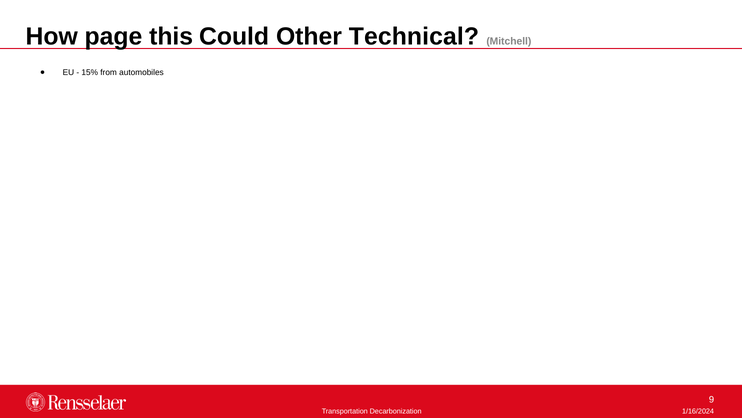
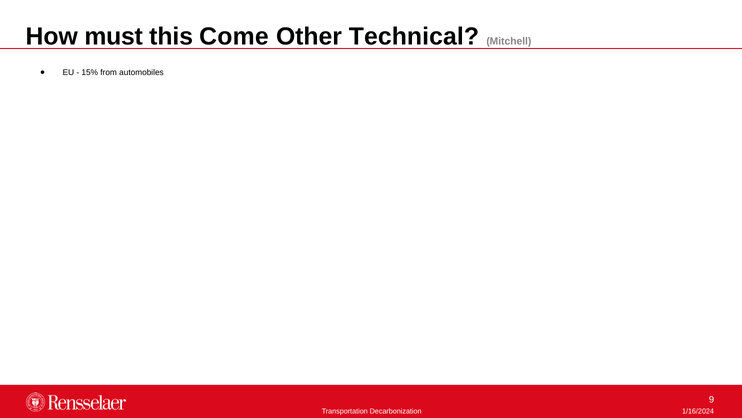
page: page -> must
Could: Could -> Come
